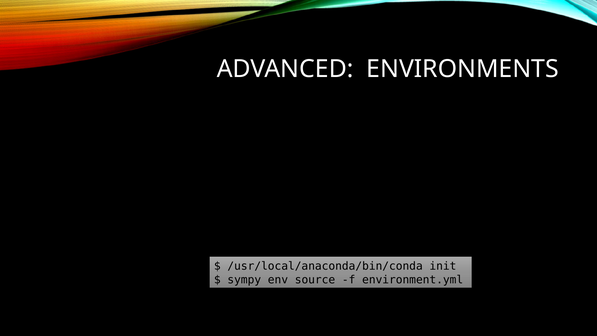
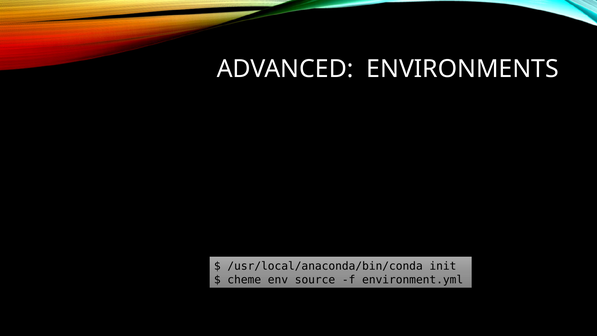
sympy: sympy -> cheme
